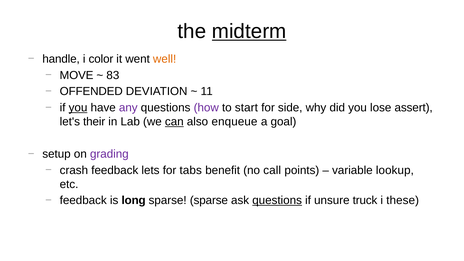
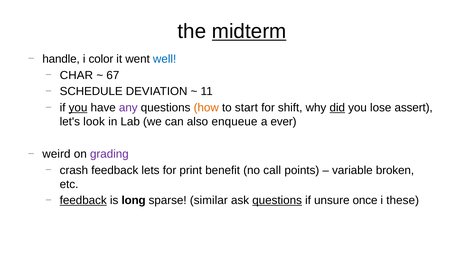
well colour: orange -> blue
MOVE: MOVE -> CHAR
83: 83 -> 67
OFFENDED: OFFENDED -> SCHEDULE
how colour: purple -> orange
side: side -> shift
did underline: none -> present
their: their -> look
can underline: present -> none
goal: goal -> ever
setup: setup -> weird
tabs: tabs -> print
lookup: lookup -> broken
feedback at (83, 200) underline: none -> present
sparse sparse: sparse -> similar
truck: truck -> once
